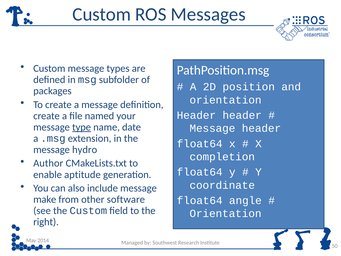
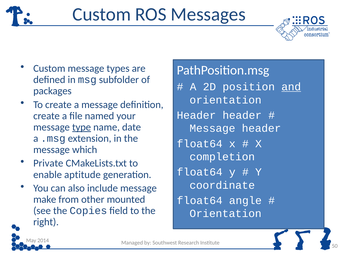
and underline: none -> present
hydro: hydro -> which
Author: Author -> Private
software: software -> mounted
the Custom: Custom -> Copies
